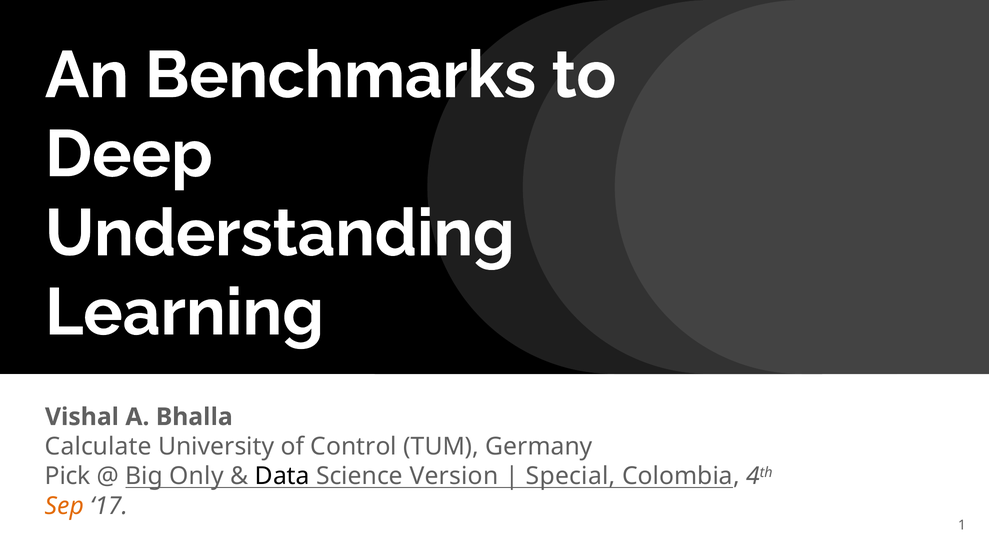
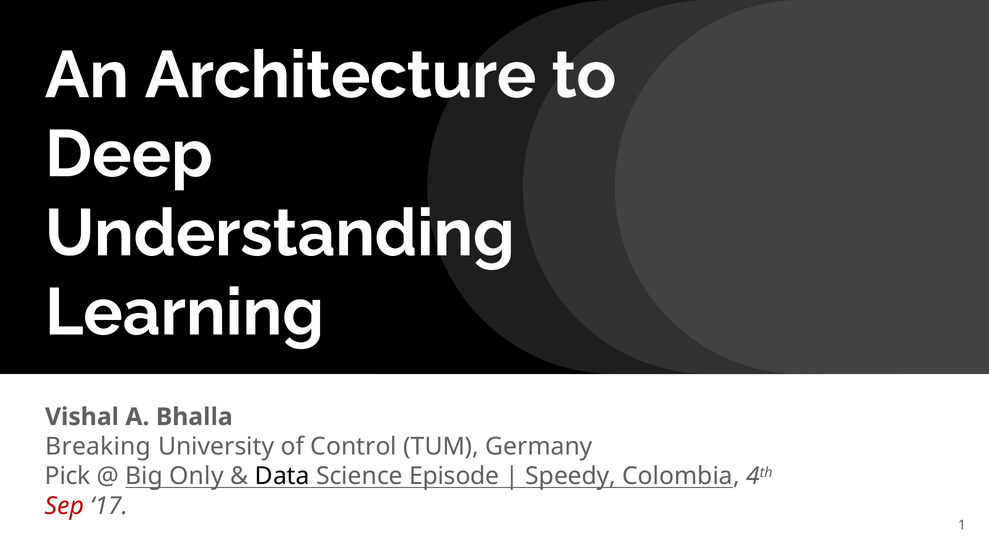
Benchmarks: Benchmarks -> Architecture
Calculate: Calculate -> Breaking
Version: Version -> Episode
Special: Special -> Speedy
Sep colour: orange -> red
